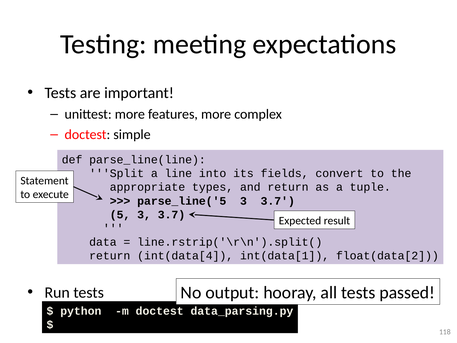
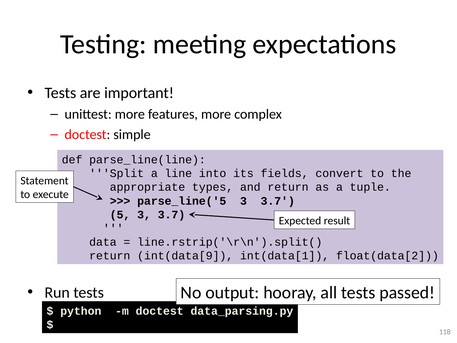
int(data[4: int(data[4 -> int(data[9
